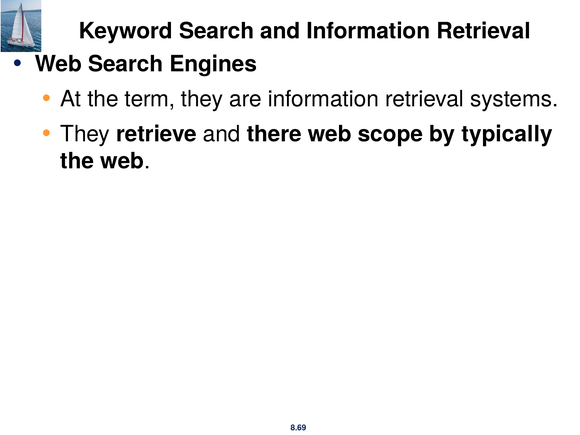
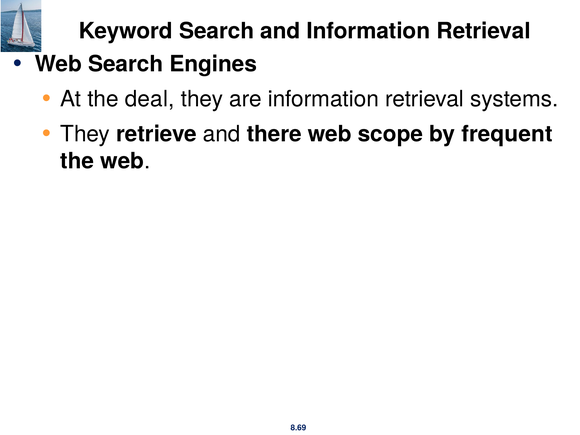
term: term -> deal
typically: typically -> frequent
